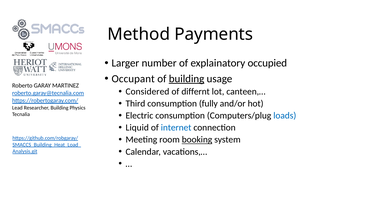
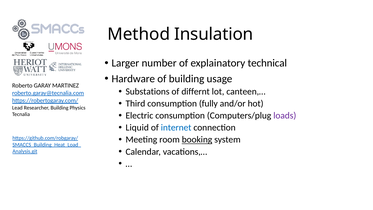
Payments: Payments -> Insulation
occupied: occupied -> technical
Occupant: Occupant -> Hardware
building at (187, 79) underline: present -> none
Considered: Considered -> Substations
loads colour: blue -> purple
